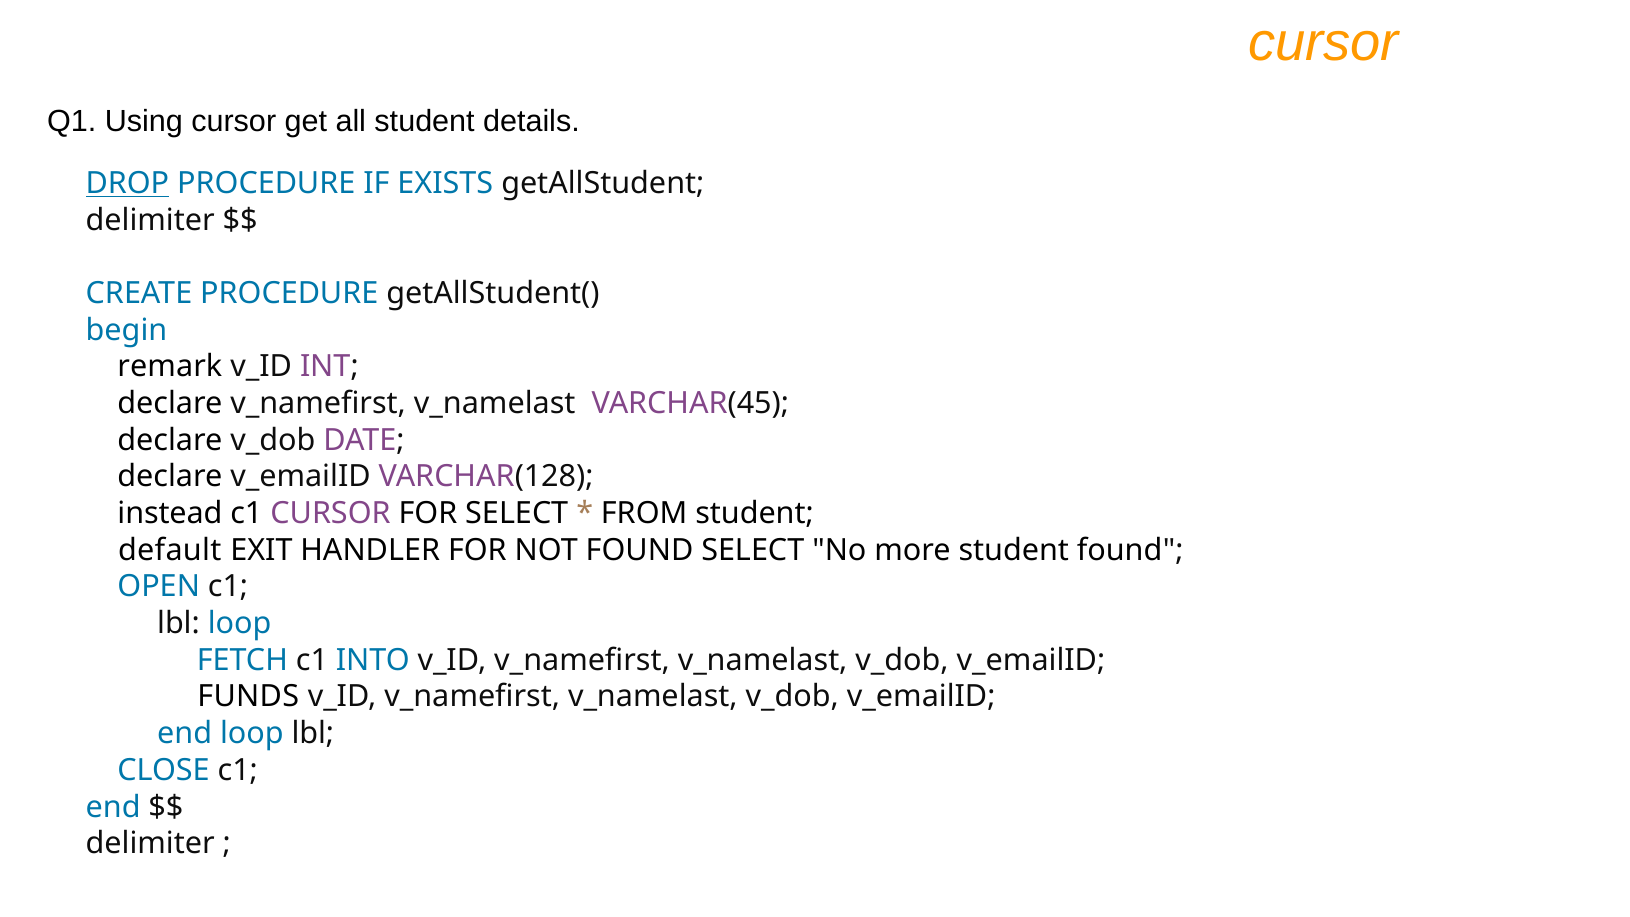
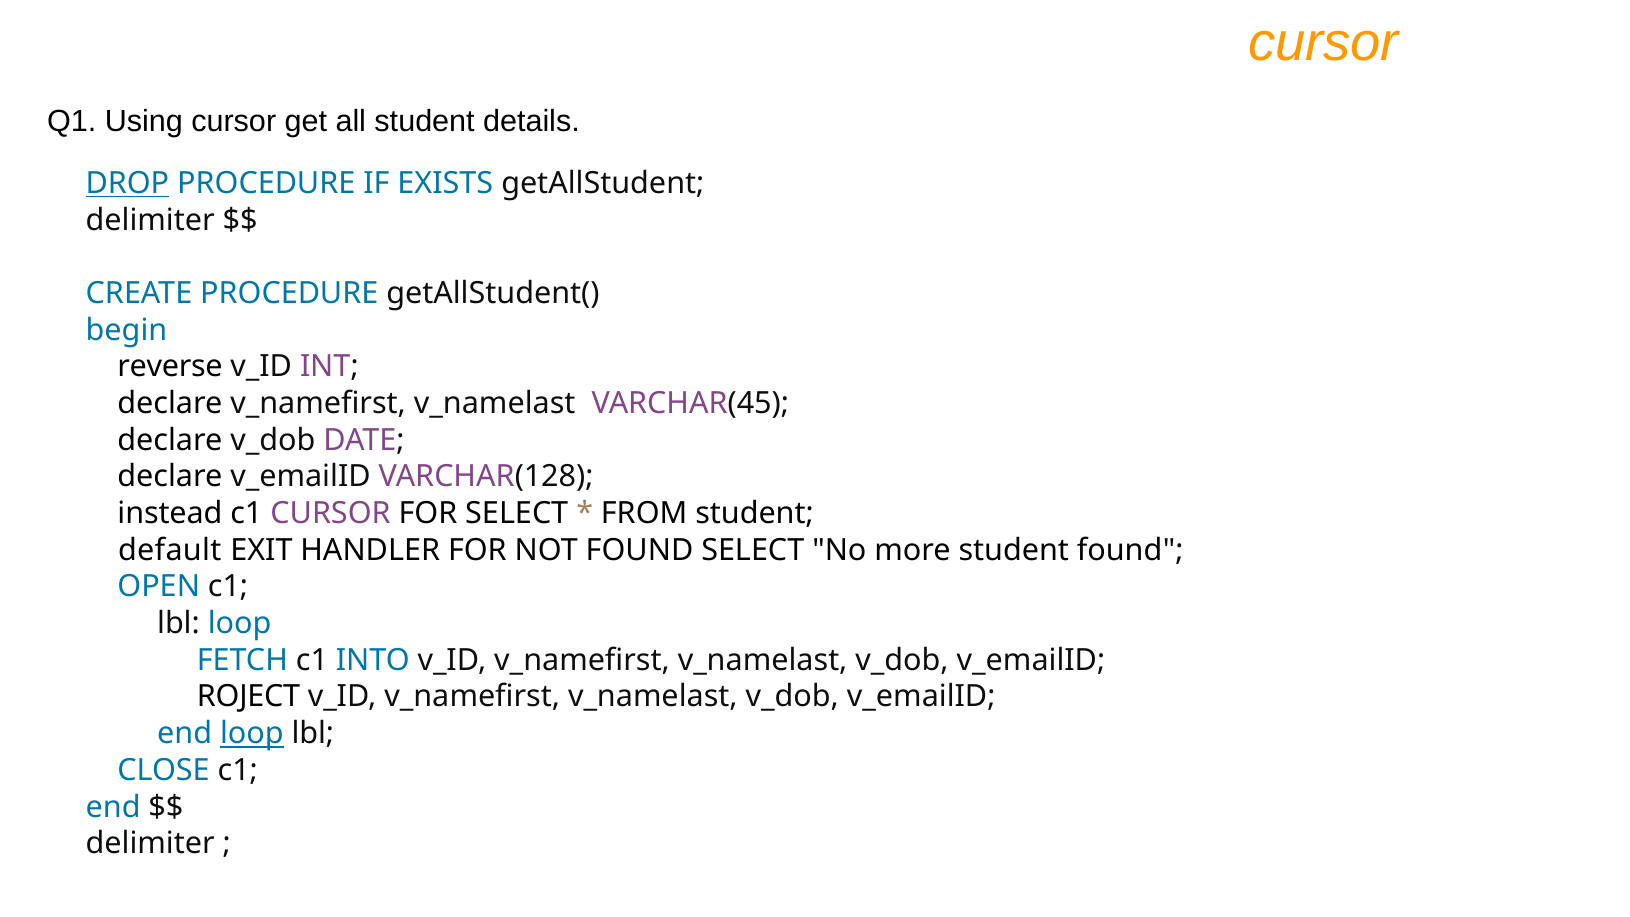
remark: remark -> reverse
FUNDS: FUNDS -> ROJECT
loop at (252, 733) underline: none -> present
